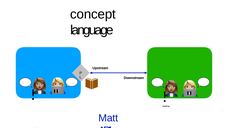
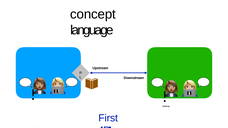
Matt: Matt -> First
